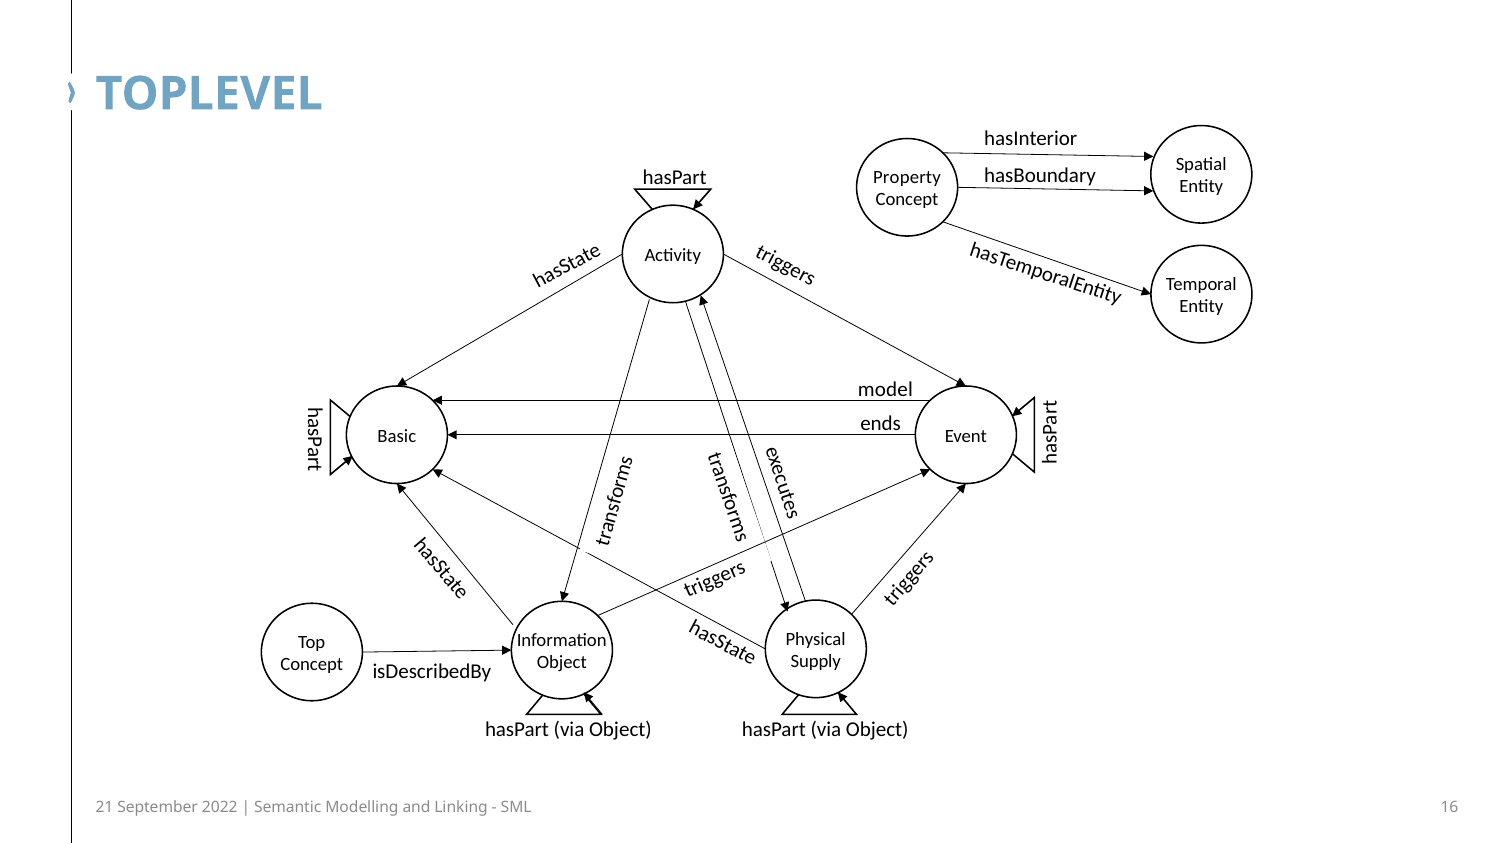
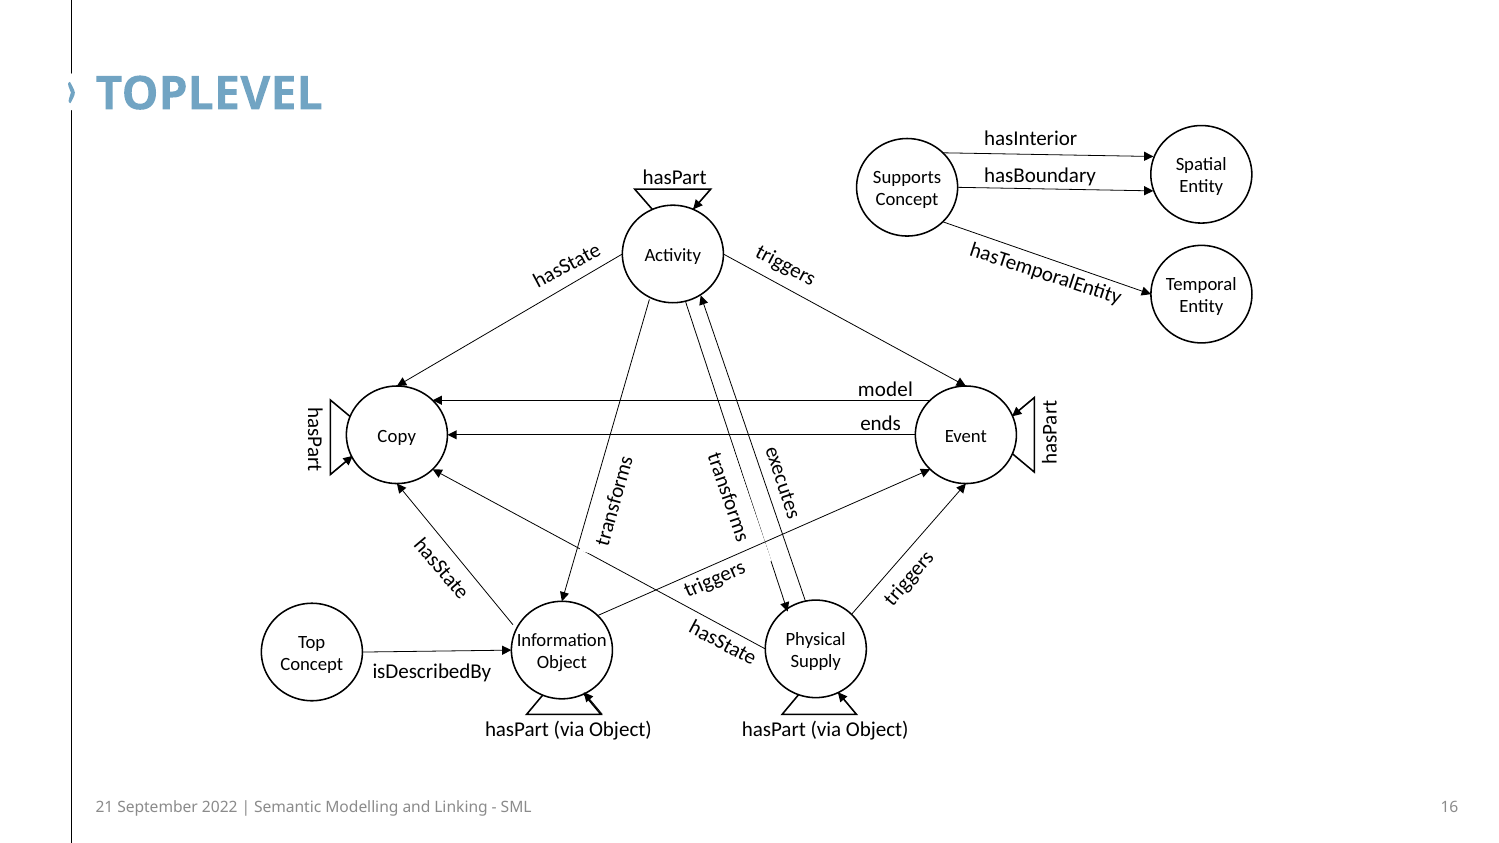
Property: Property -> Supports
Basic: Basic -> Copy
